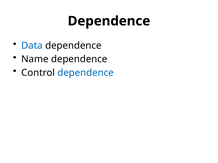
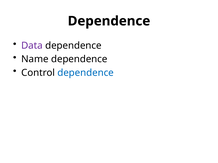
Data colour: blue -> purple
